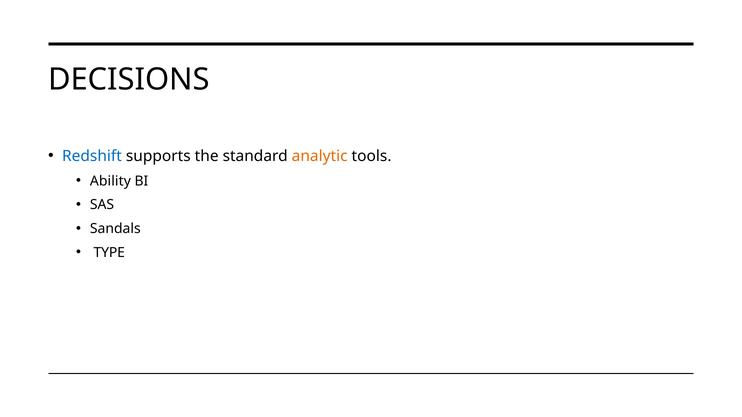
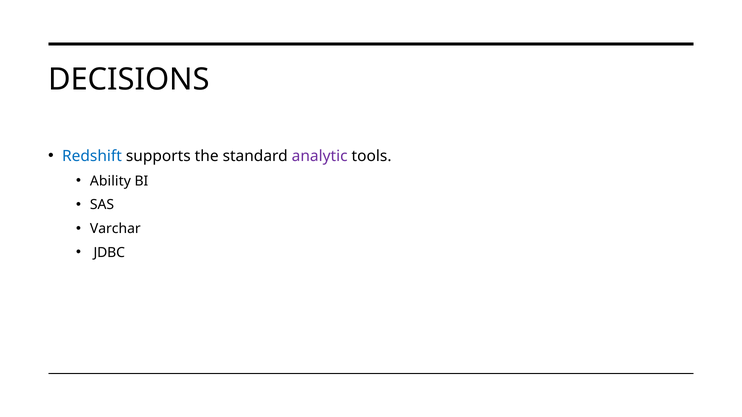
analytic colour: orange -> purple
Sandals: Sandals -> Varchar
TYPE: TYPE -> JDBC
